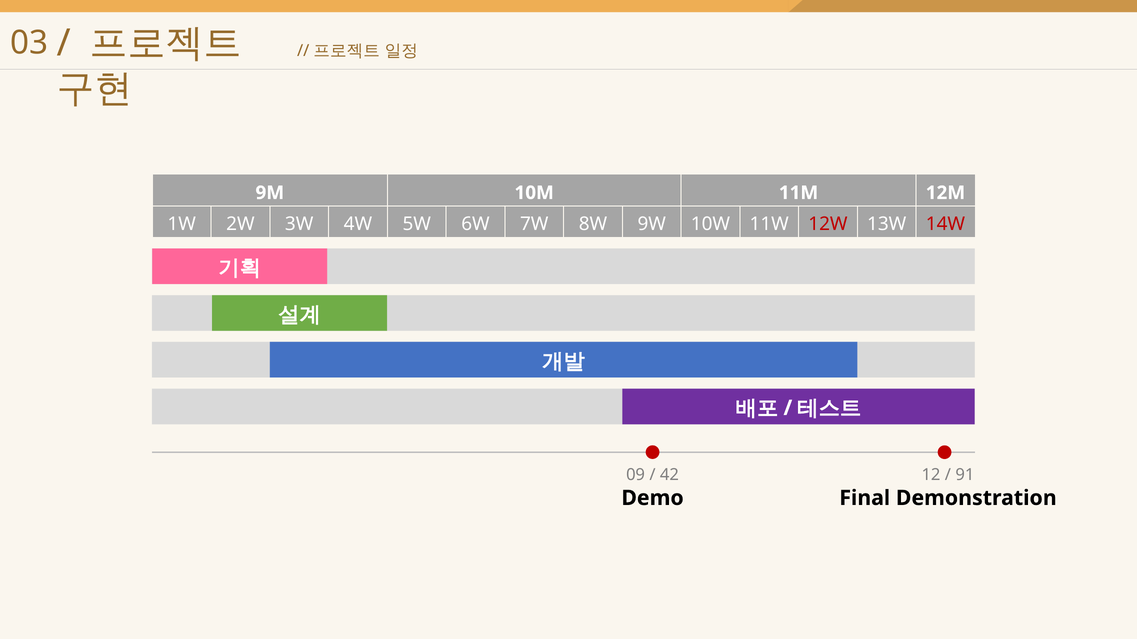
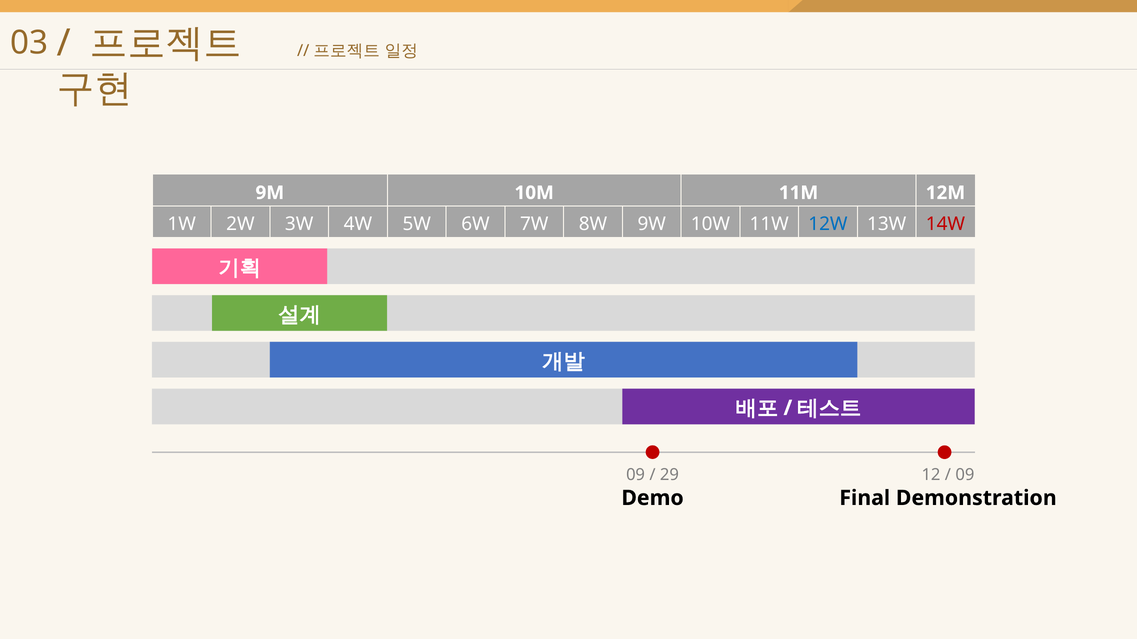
12W colour: red -> blue
42: 42 -> 29
91 at (965, 475): 91 -> 09
